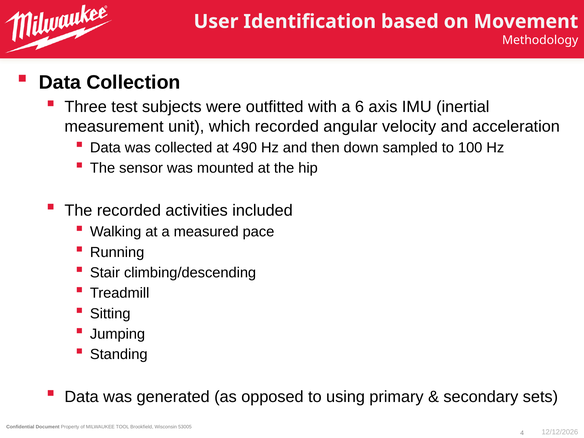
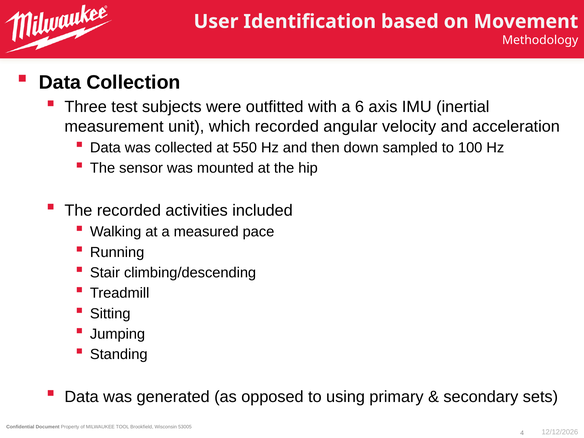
490: 490 -> 550
